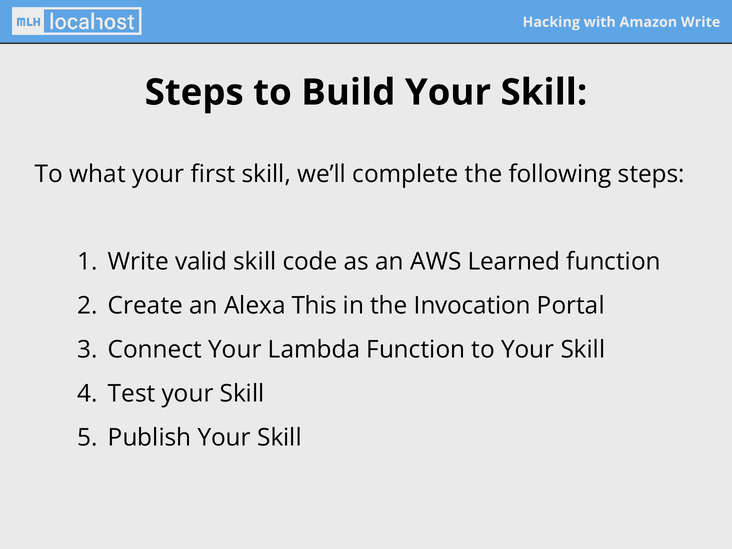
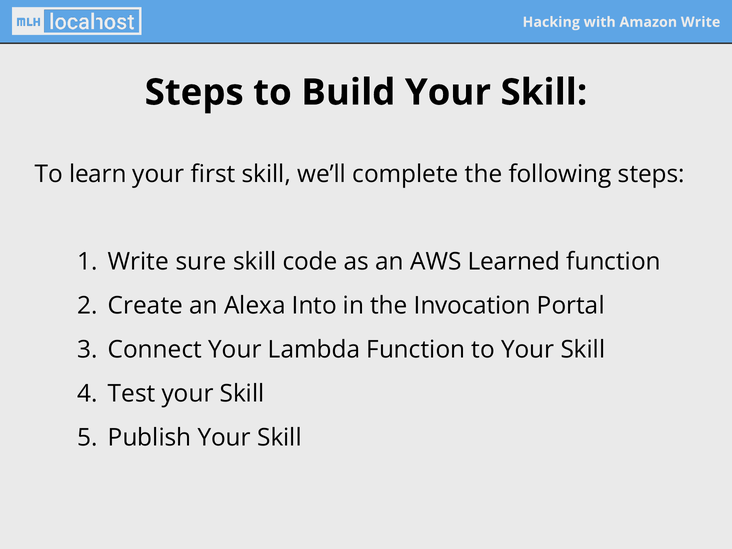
what: what -> learn
valid: valid -> sure
This: This -> Into
